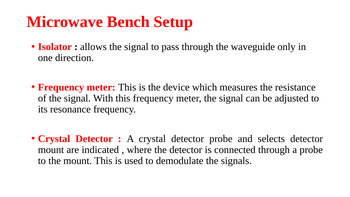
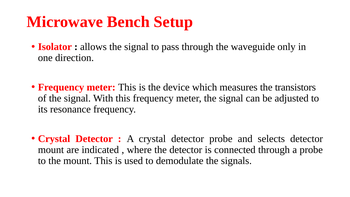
resistance: resistance -> transistors
